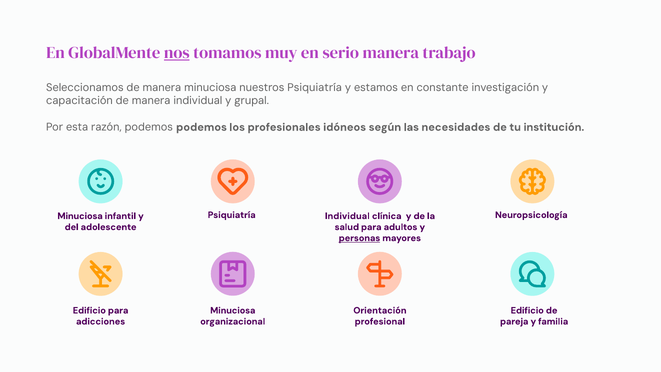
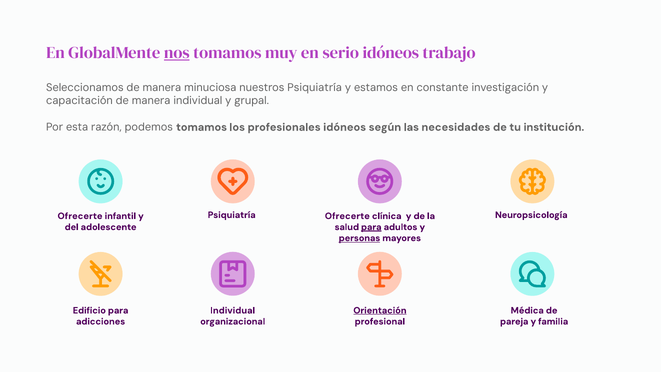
serio manera: manera -> idóneos
podemos podemos: podemos -> tomamos
Psiquiatría Individual: Individual -> Ofrecerte
Minuciosa at (80, 216): Minuciosa -> Ofrecerte
para at (371, 227) underline: none -> present
Minuciosa at (233, 310): Minuciosa -> Individual
Orientación underline: none -> present
Edificio at (527, 310): Edificio -> Médica
